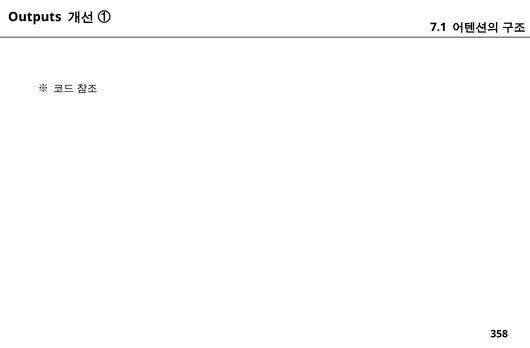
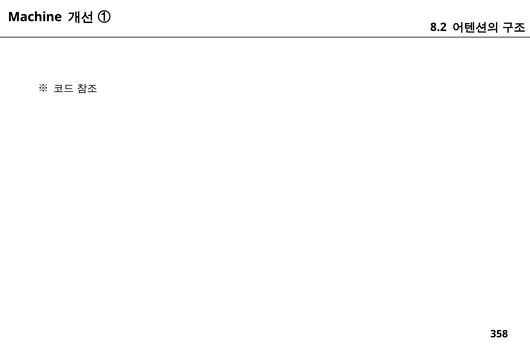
Outputs: Outputs -> Machine
7.1: 7.1 -> 8.2
